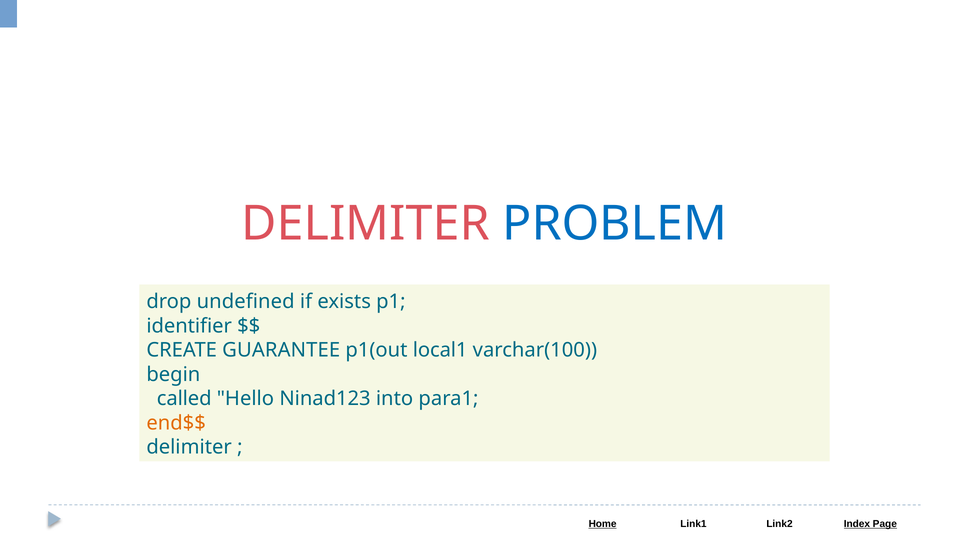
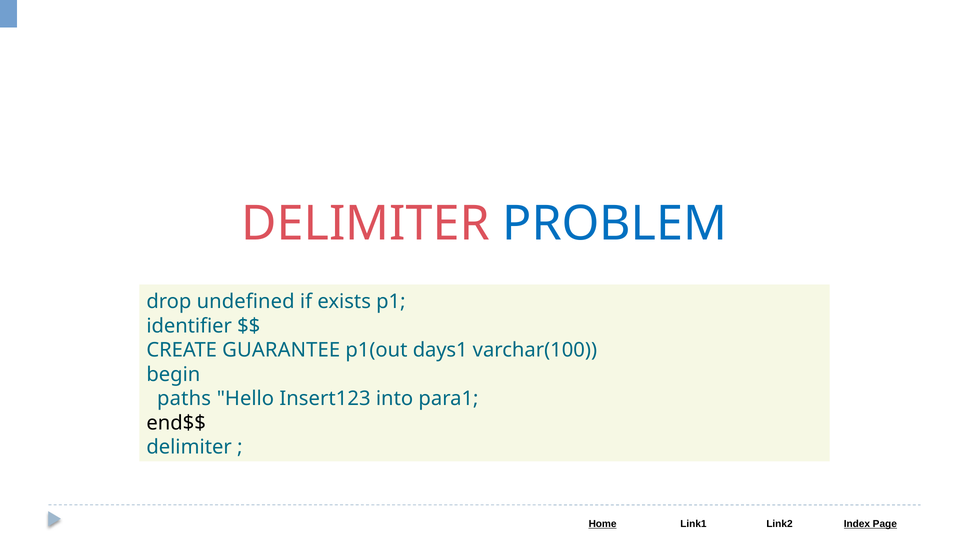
local1: local1 -> days1
called: called -> paths
Ninad123: Ninad123 -> Insert123
end$$ colour: orange -> black
